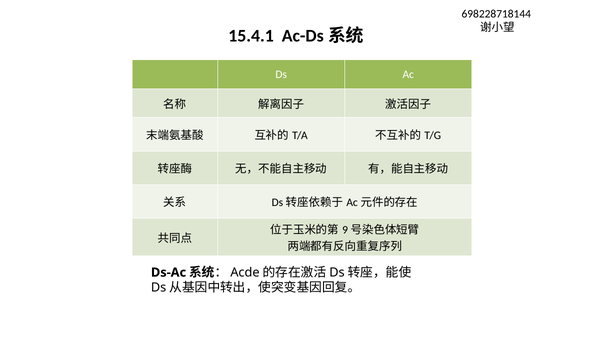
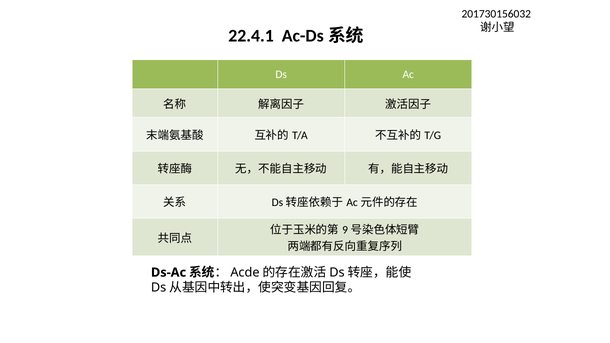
698228718144: 698228718144 -> 201730156032
15.4.1: 15.4.1 -> 22.4.1
